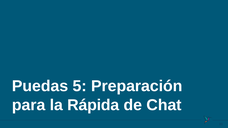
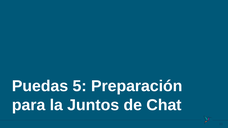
Rápida: Rápida -> Juntos
